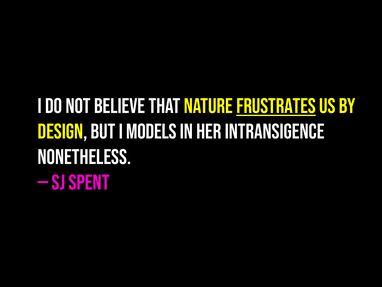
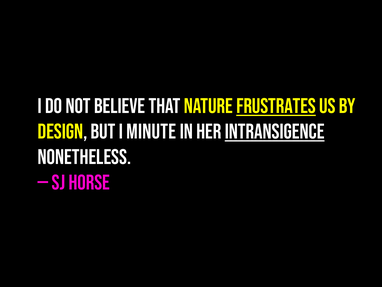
MODELS: MODELS -> MINUTE
INTRANSIGENCE underline: none -> present
spent: spent -> horse
